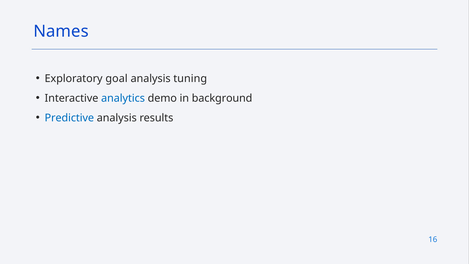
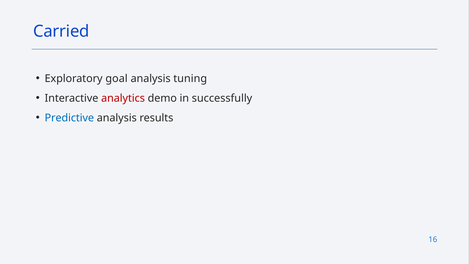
Names: Names -> Carried
analytics colour: blue -> red
background: background -> successfully
